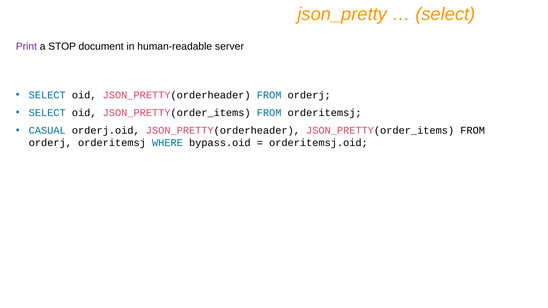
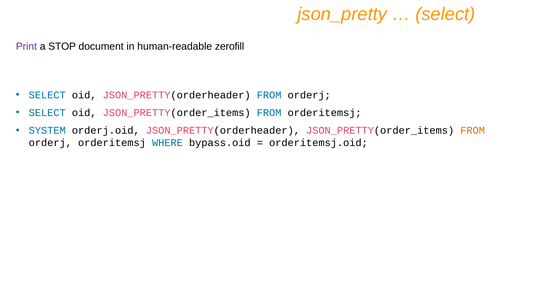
server: server -> zerofill
CASUAL: CASUAL -> SYSTEM
FROM at (473, 131) colour: black -> orange
